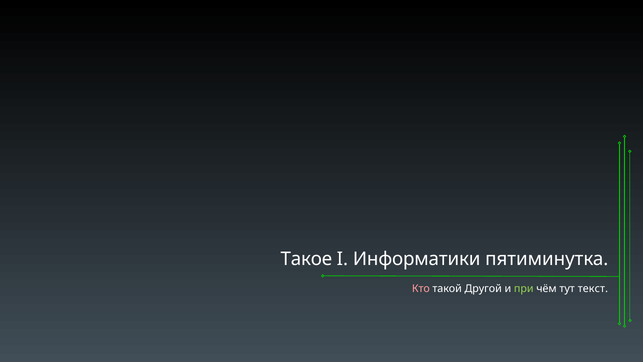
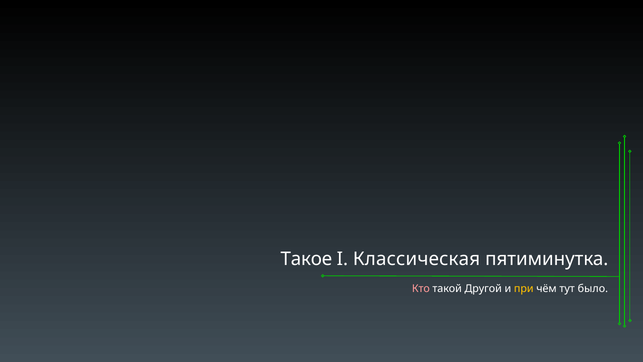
Информатики: Информатики -> Классическая
при colour: light green -> yellow
текст: текст -> было
